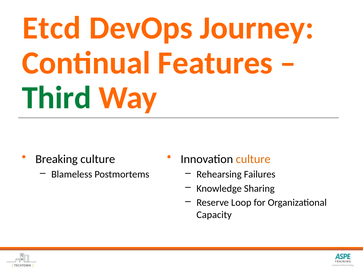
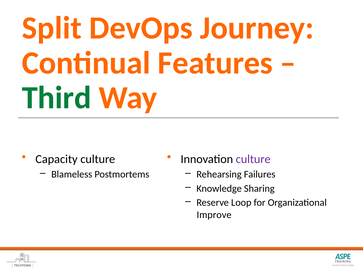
Etcd: Etcd -> Split
Breaking: Breaking -> Capacity
culture at (253, 159) colour: orange -> purple
Capacity: Capacity -> Improve
